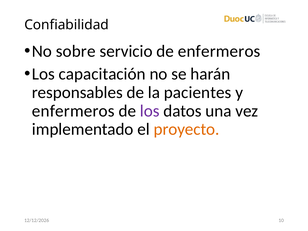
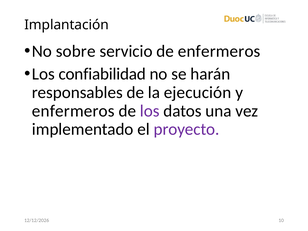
Confiabilidad: Confiabilidad -> Implantación
capacitación: capacitación -> confiabilidad
pacientes: pacientes -> ejecución
proyecto colour: orange -> purple
